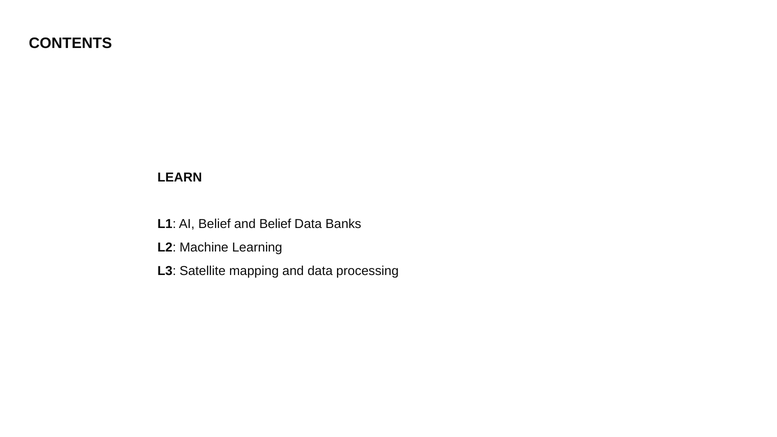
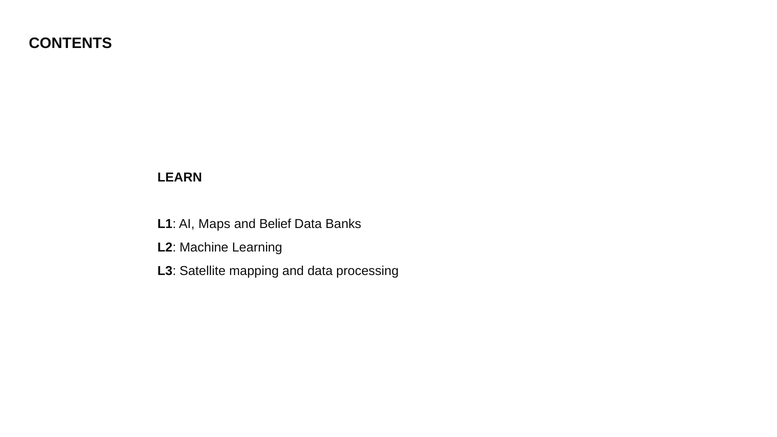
AI Belief: Belief -> Maps
